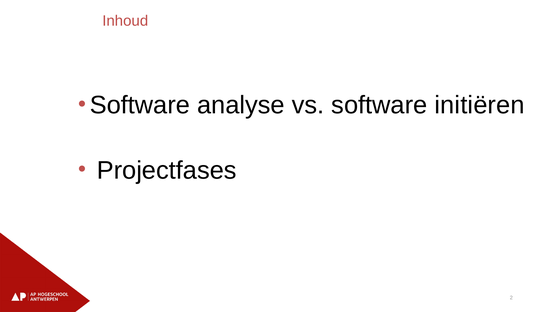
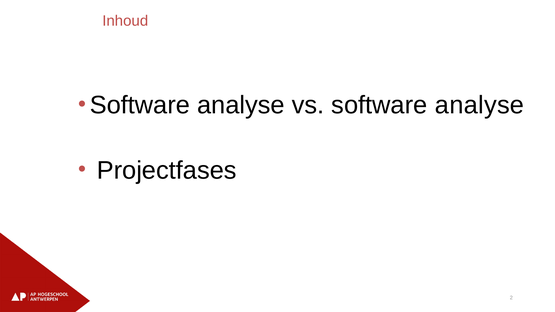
vs software initiëren: initiëren -> analyse
